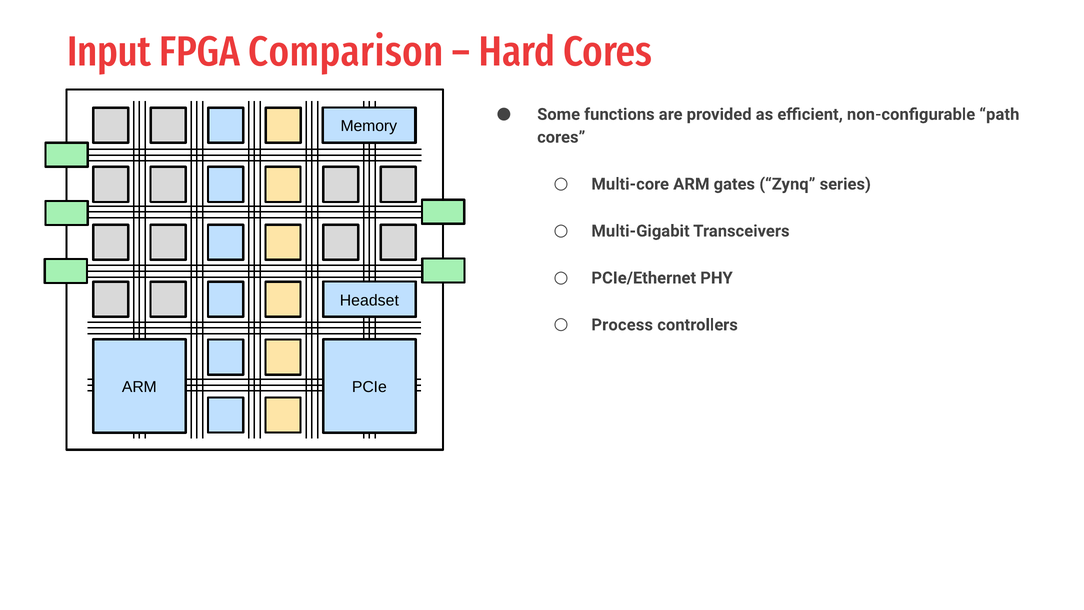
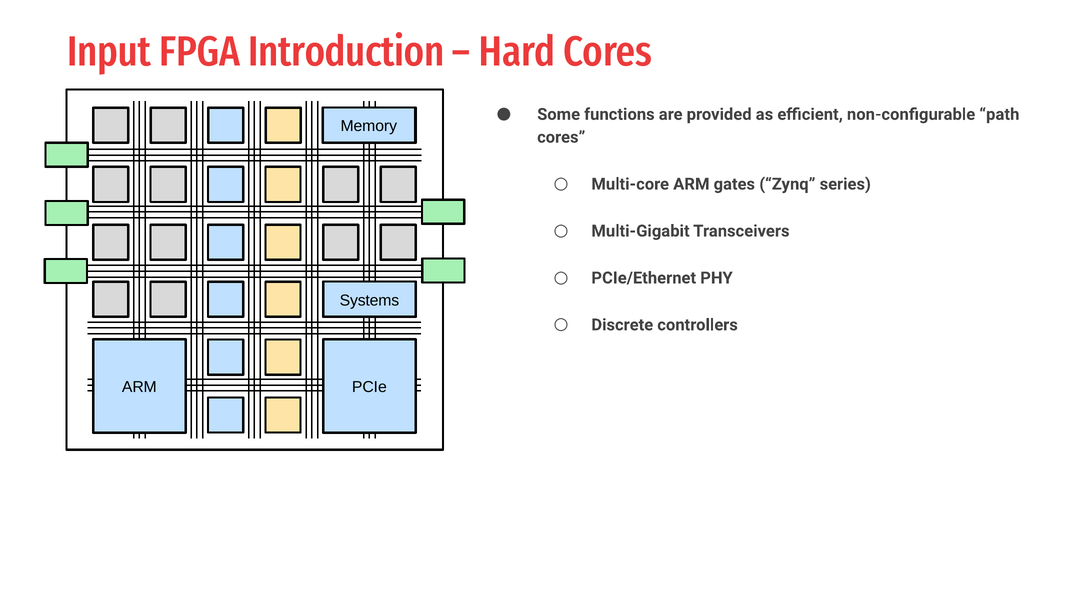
Comparison: Comparison -> Introduction
Headset: Headset -> Systems
Process: Process -> Discrete
